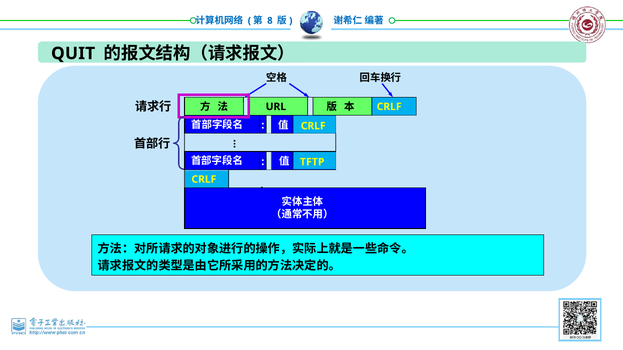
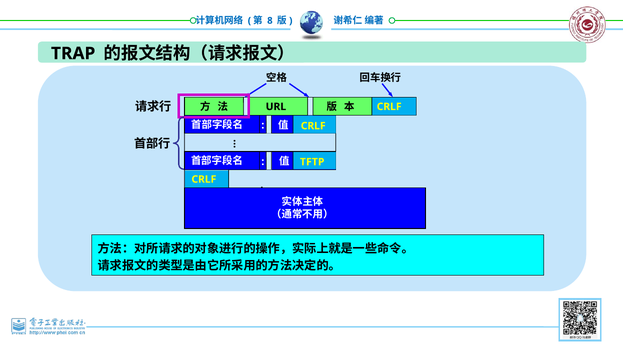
QUIT: QUIT -> TRAP
